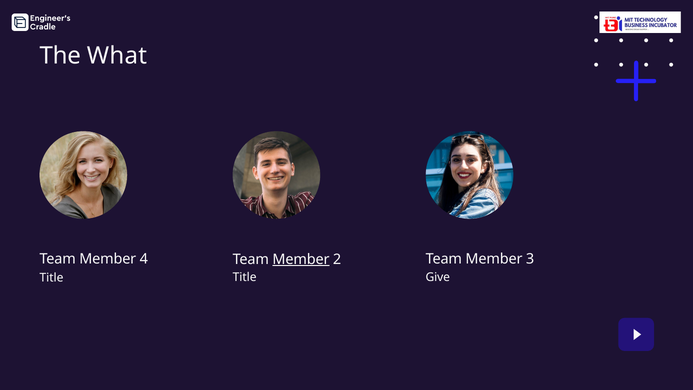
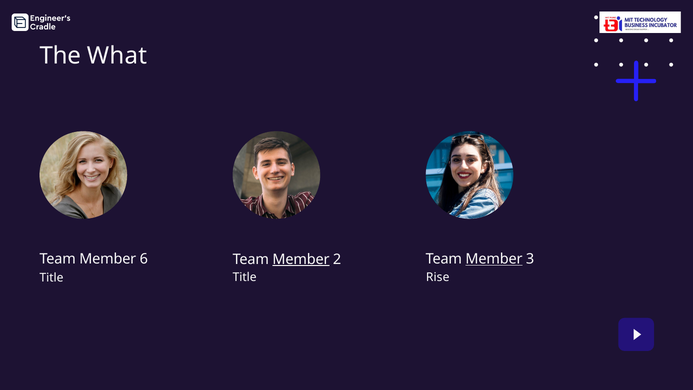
4: 4 -> 6
Member at (494, 259) underline: none -> present
Give: Give -> Rise
